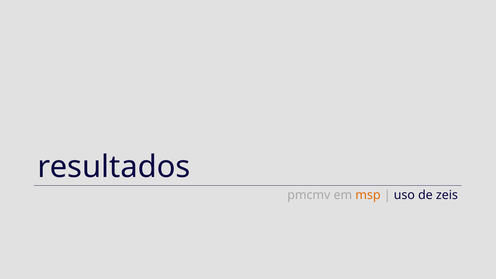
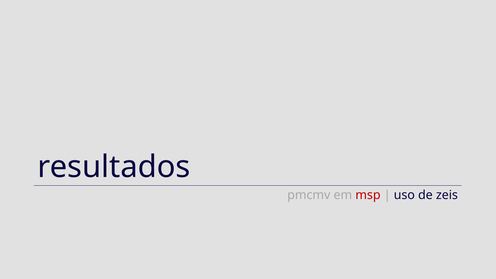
msp colour: orange -> red
